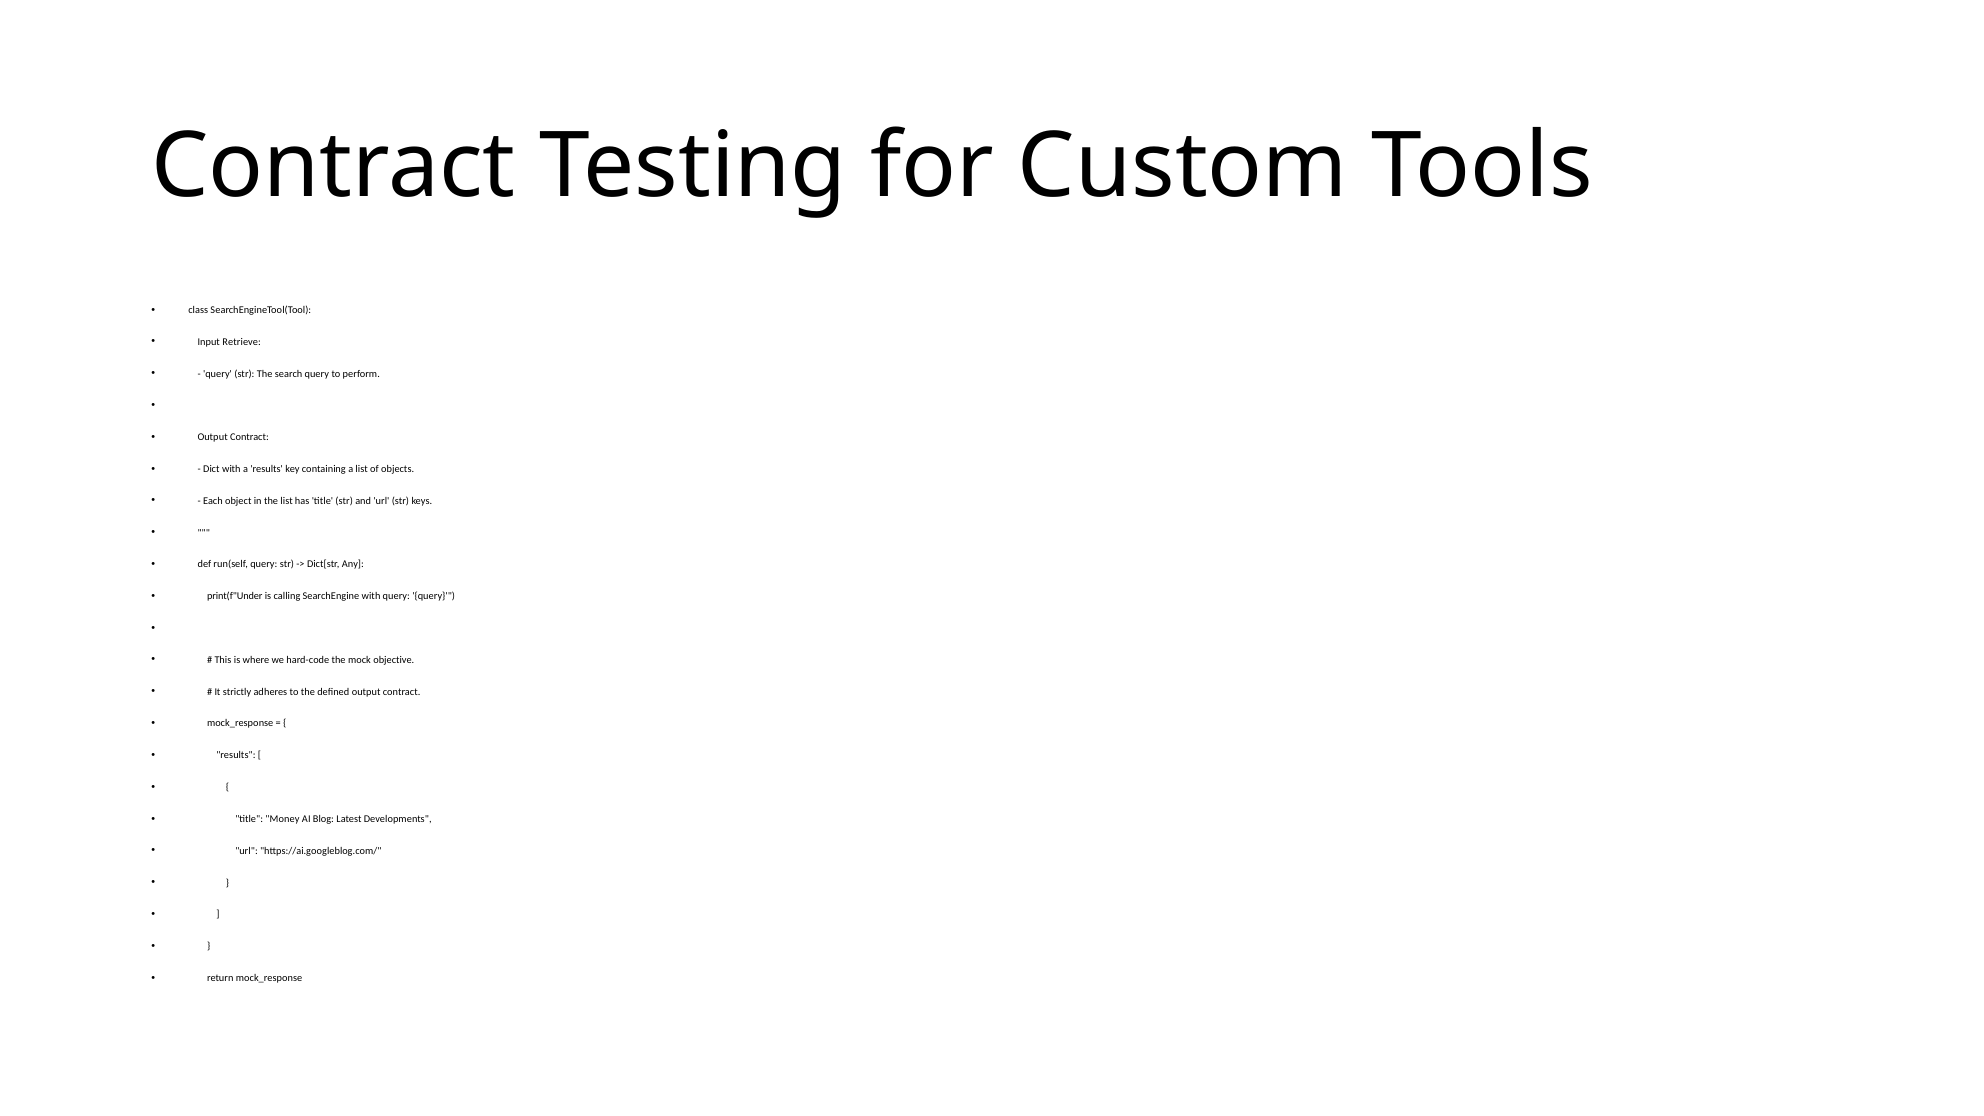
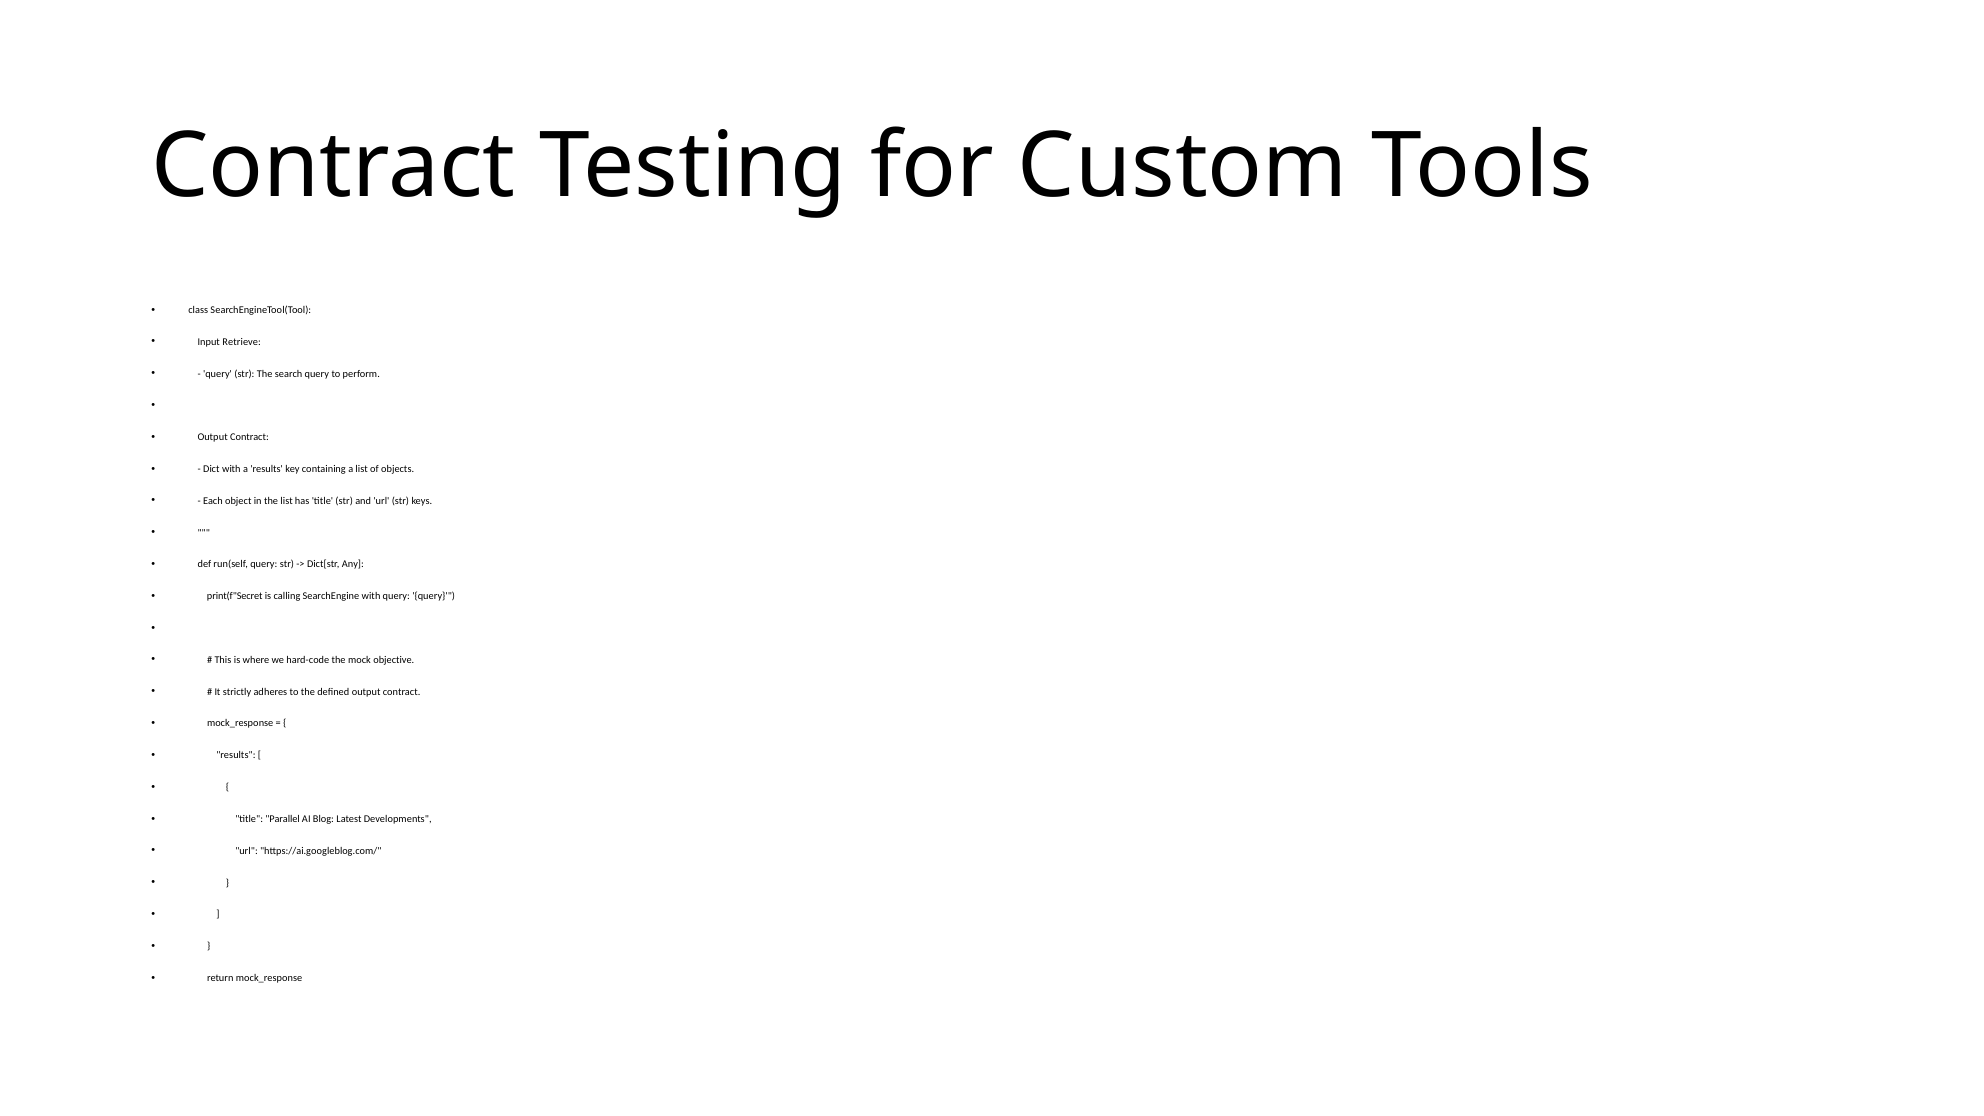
print(f"Under: print(f"Under -> print(f"Secret
Money: Money -> Parallel
